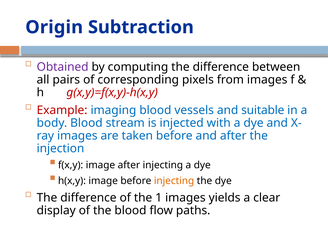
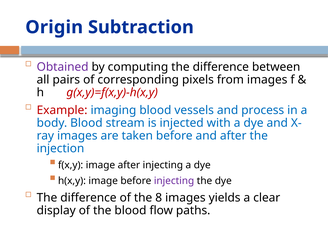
suitable: suitable -> process
injecting at (174, 181) colour: orange -> purple
1: 1 -> 8
